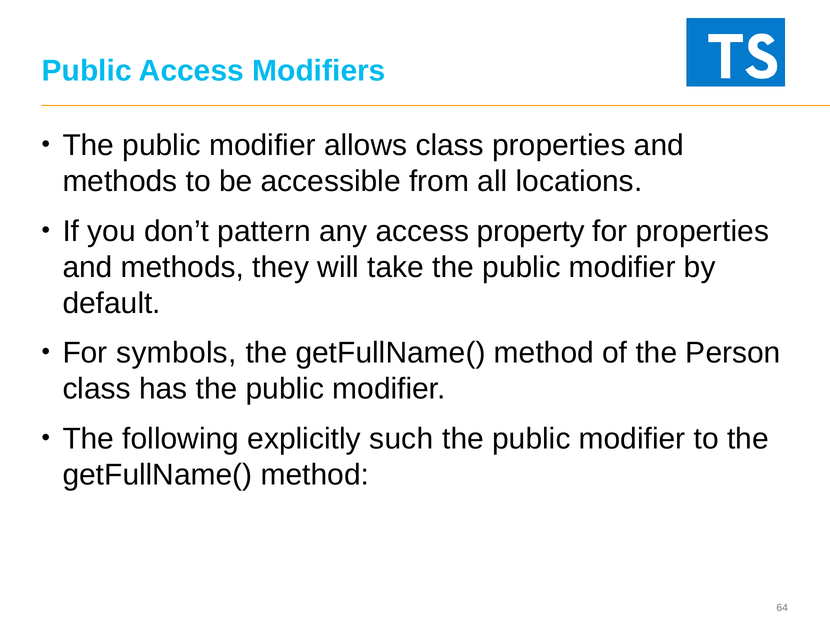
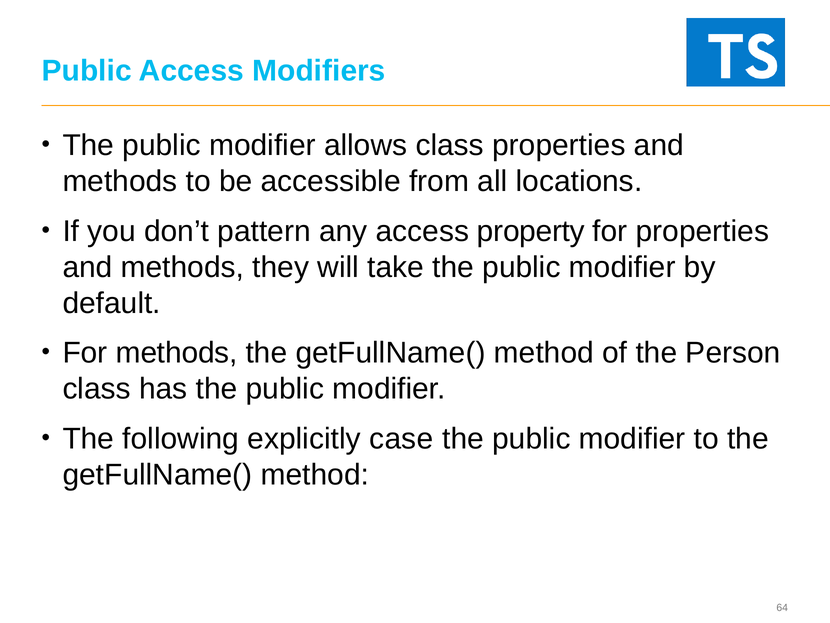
For symbols: symbols -> methods
such: such -> case
